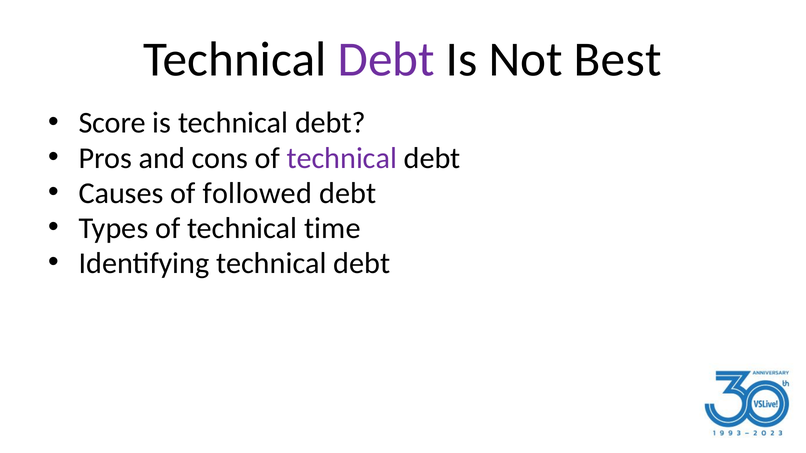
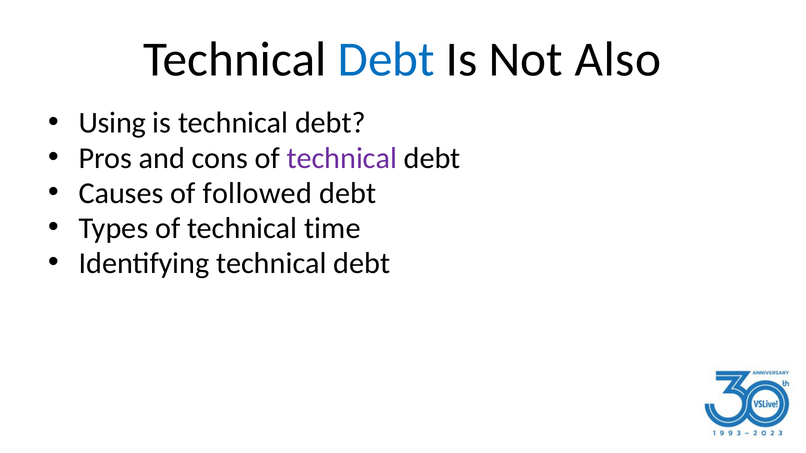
Debt at (386, 59) colour: purple -> blue
Best: Best -> Also
Score: Score -> Using
